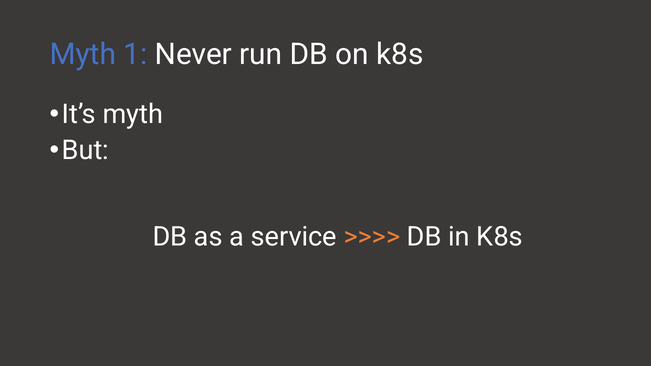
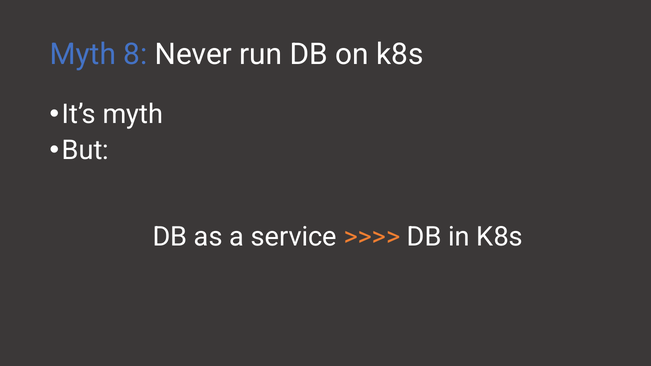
1: 1 -> 8
